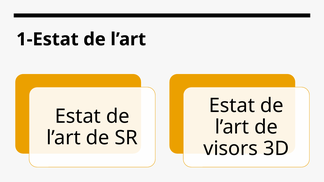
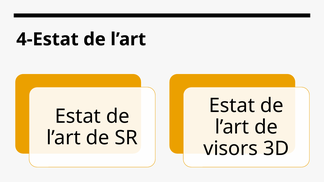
1-Estat: 1-Estat -> 4-Estat
